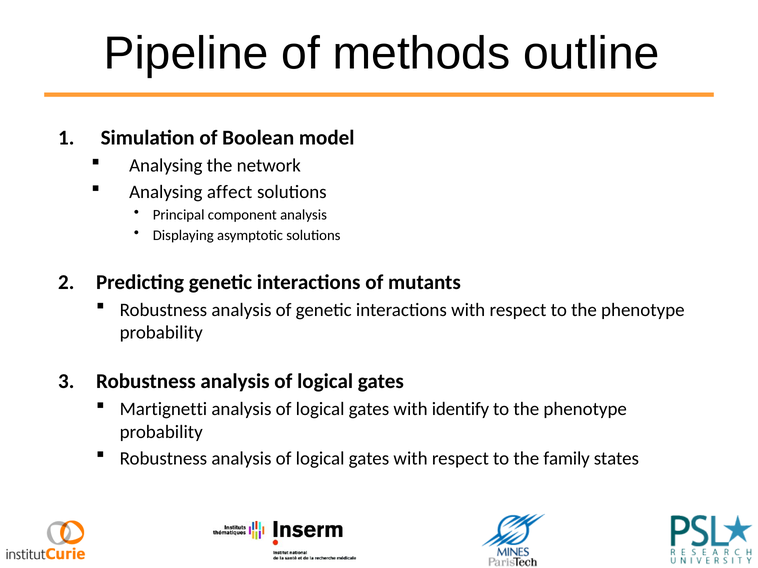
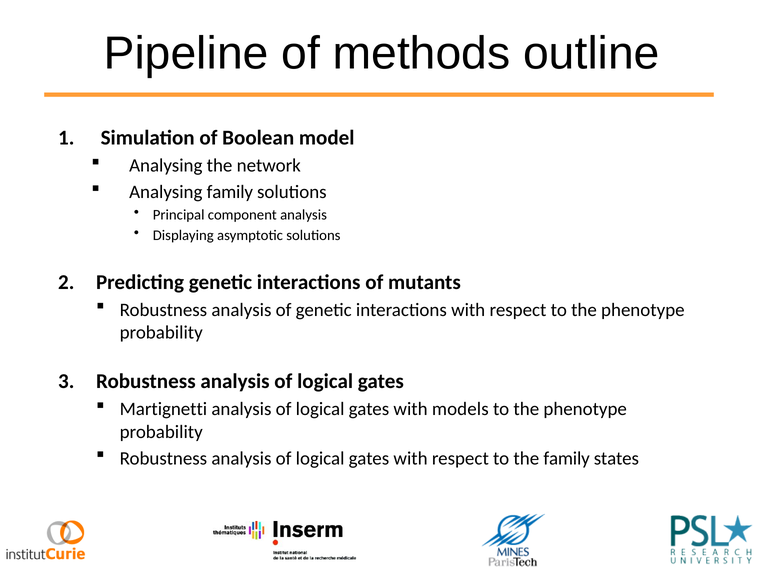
Analysing affect: affect -> family
identify: identify -> models
